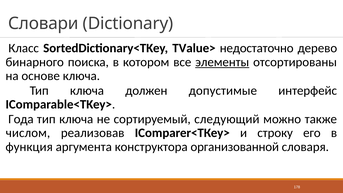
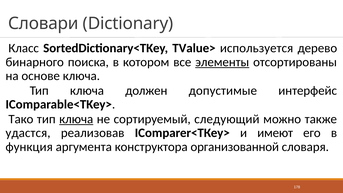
недостаточно: недостаточно -> используется
Года: Года -> Тако
ключа at (76, 119) underline: none -> present
числом: числом -> удастся
строку: строку -> имеют
